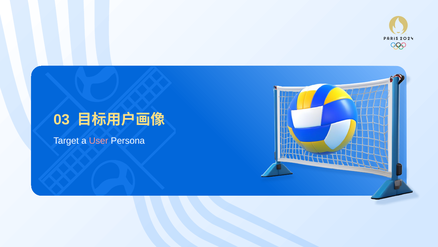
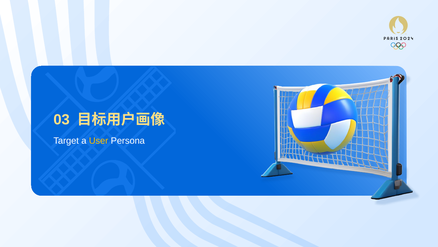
User colour: pink -> yellow
